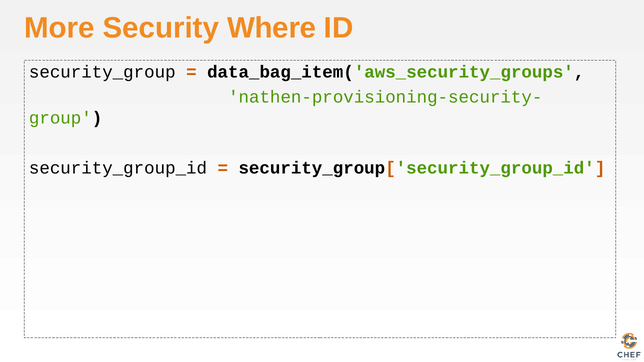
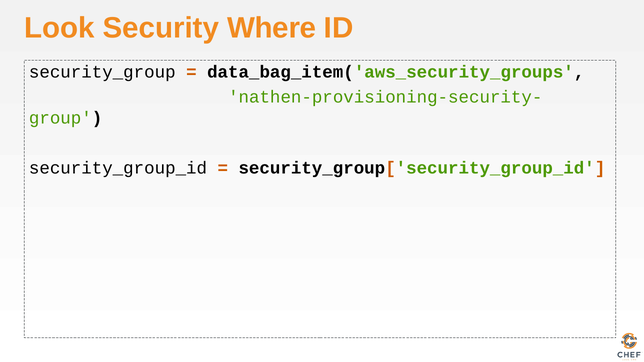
More: More -> Look
